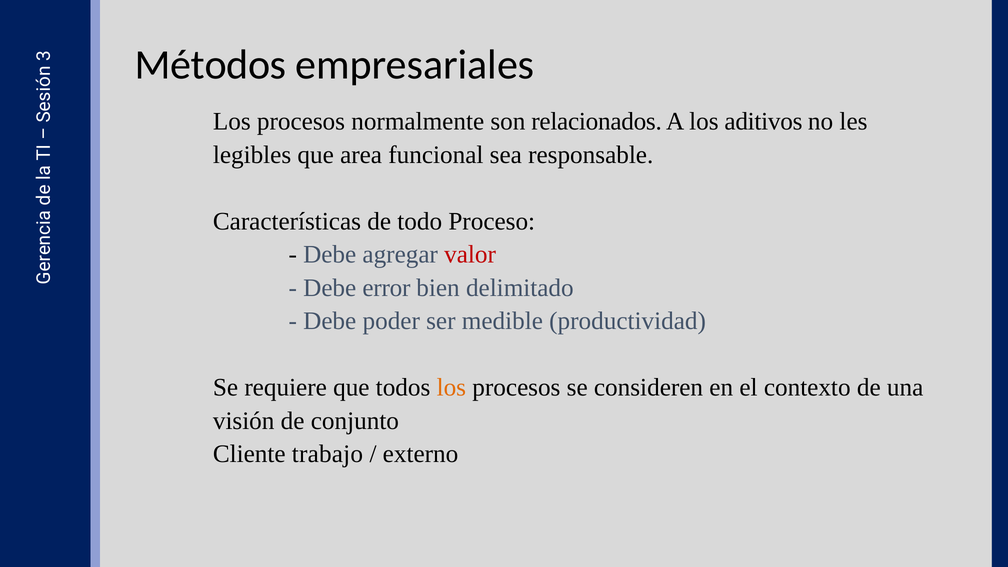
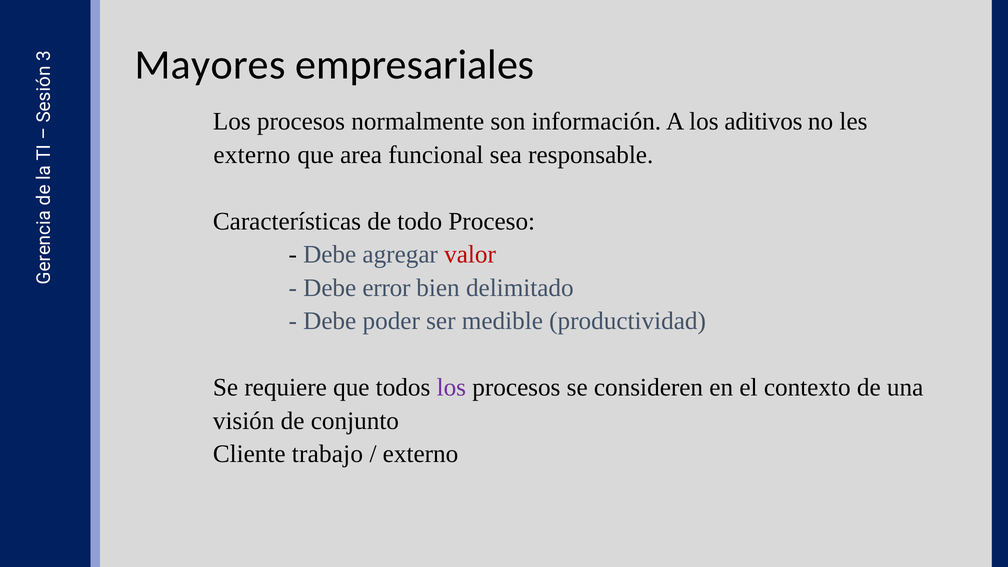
Métodos: Métodos -> Mayores
relacionados: relacionados -> información
legibles at (252, 155): legibles -> externo
los at (451, 388) colour: orange -> purple
